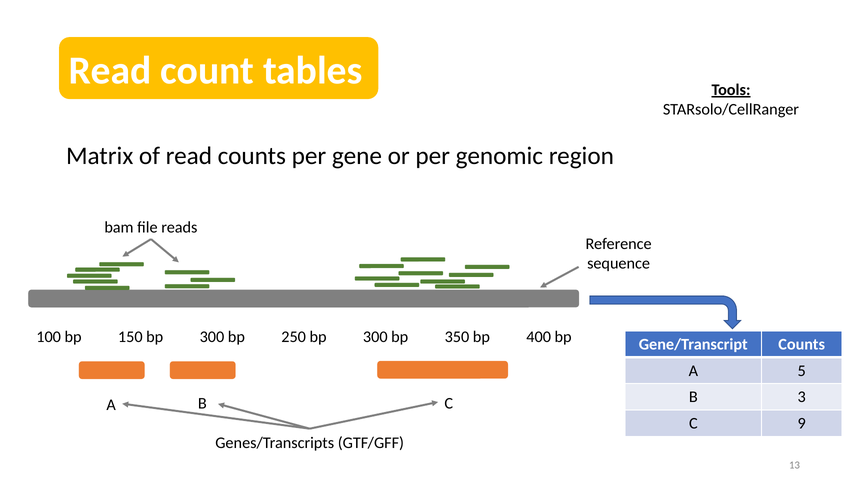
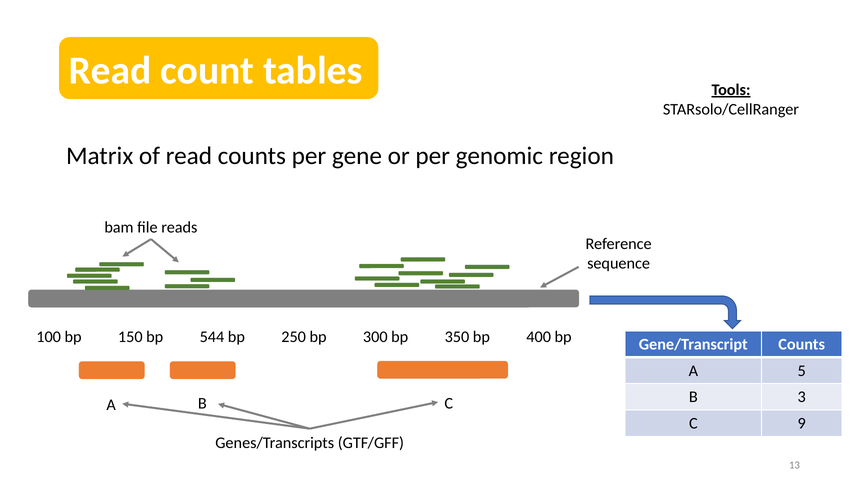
150 bp 300: 300 -> 544
